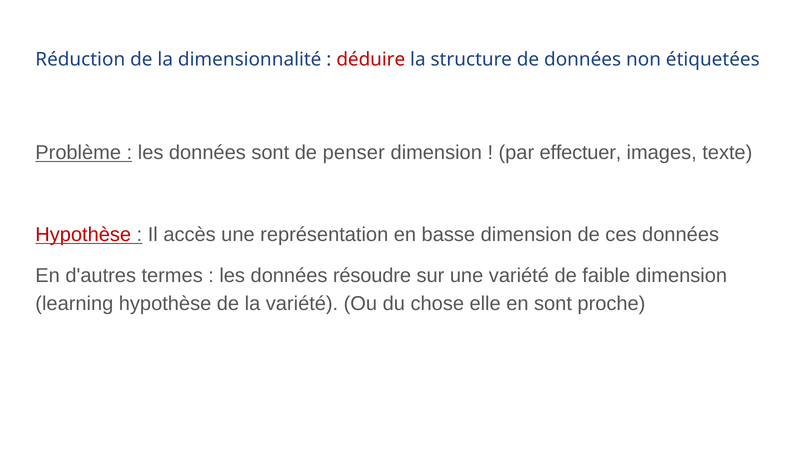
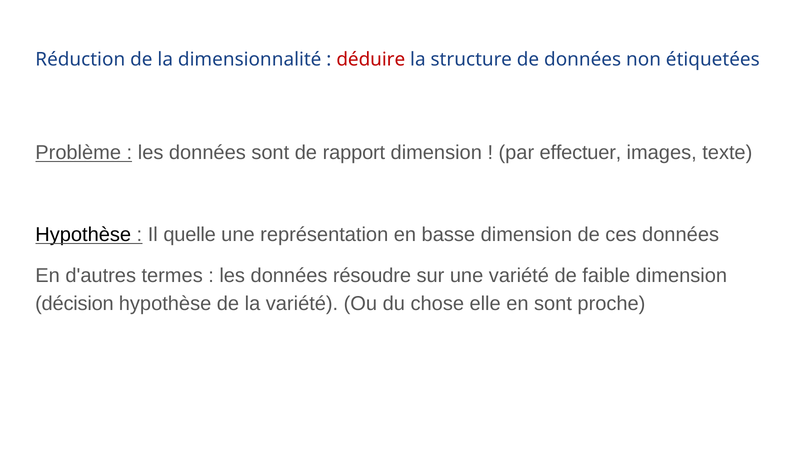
penser: penser -> rapport
Hypothèse at (83, 235) colour: red -> black
accès: accès -> quelle
learning: learning -> décision
